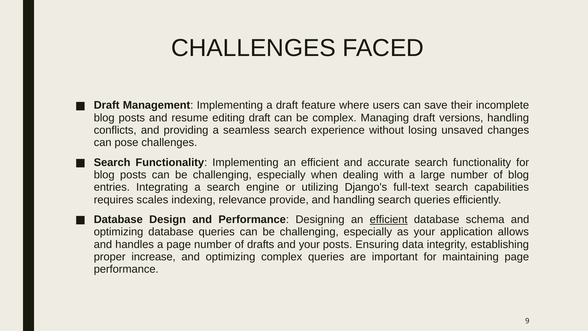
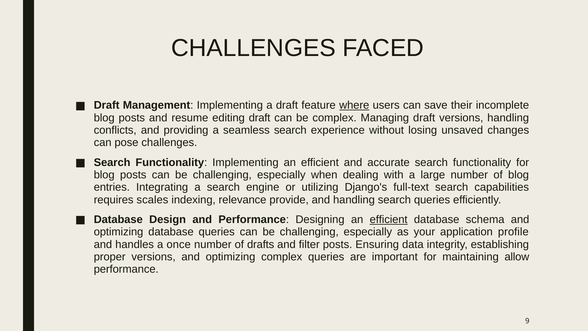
where underline: none -> present
allows: allows -> profile
a page: page -> once
and your: your -> filter
proper increase: increase -> versions
maintaining page: page -> allow
